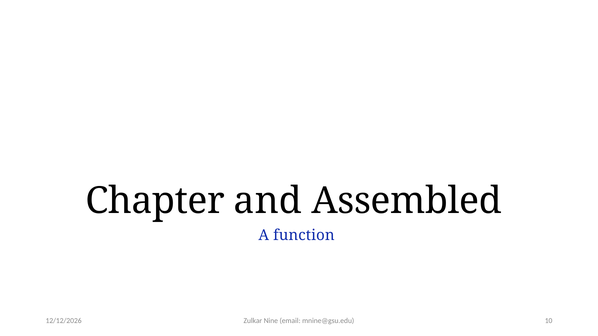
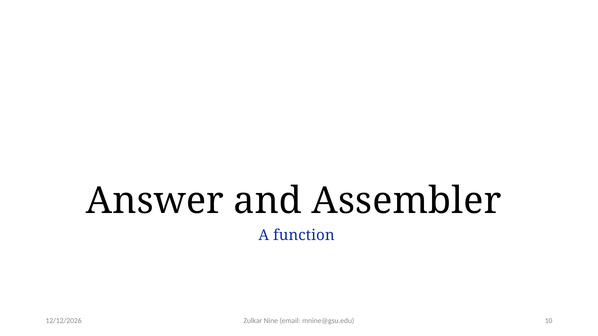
Chapter: Chapter -> Answer
Assembled: Assembled -> Assembler
